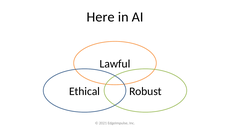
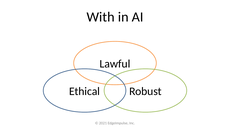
Here: Here -> With
